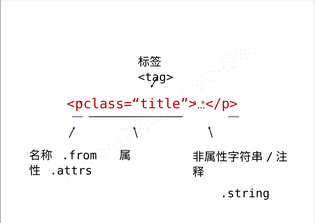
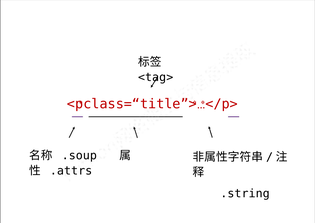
.from: .from -> .soup
